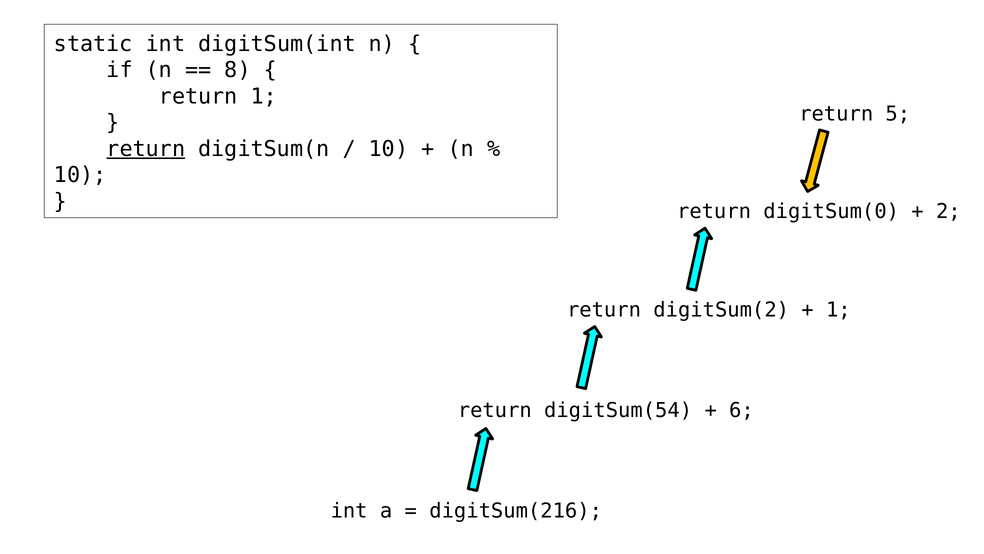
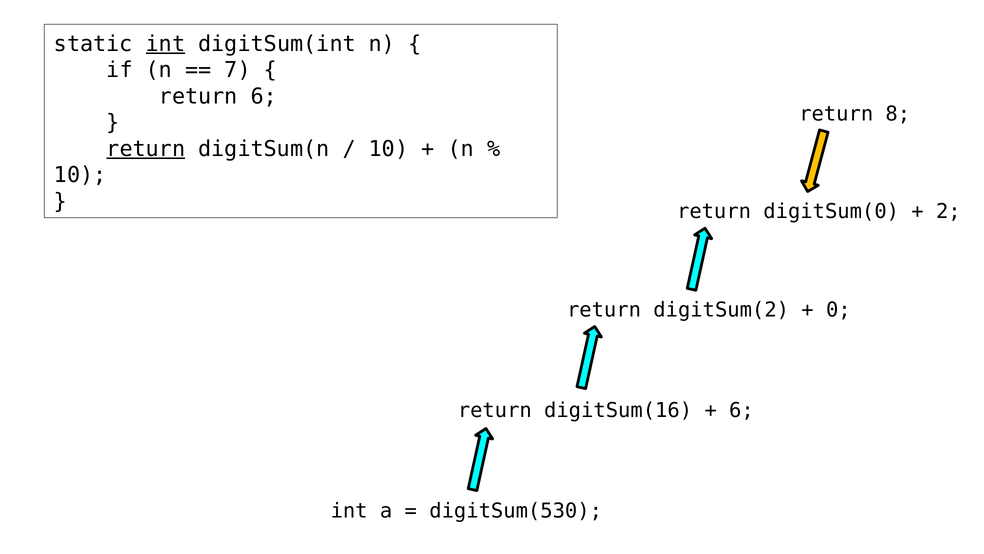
int at (165, 44) underline: none -> present
8: 8 -> 7
return 1: 1 -> 6
5: 5 -> 8
1 at (838, 310): 1 -> 0
digitSum(54: digitSum(54 -> digitSum(16
digitSum(216: digitSum(216 -> digitSum(530
